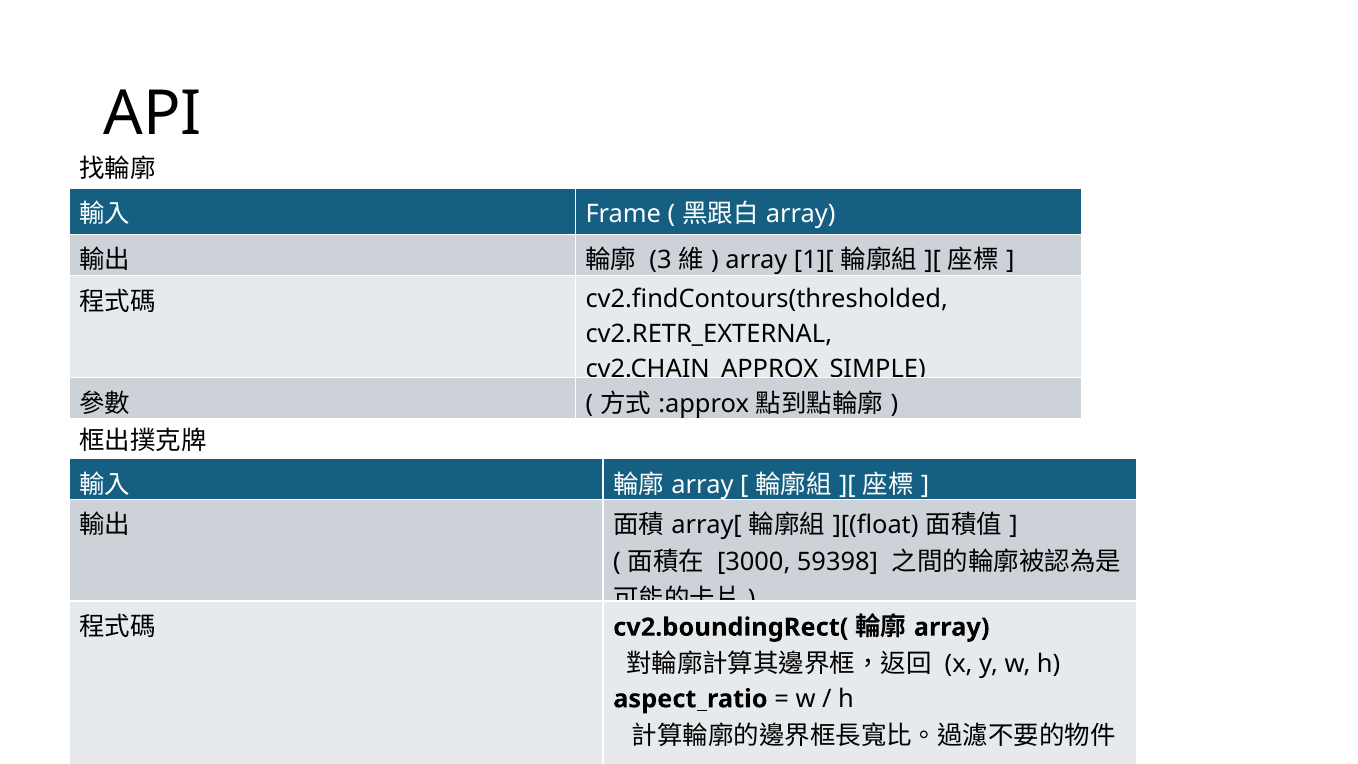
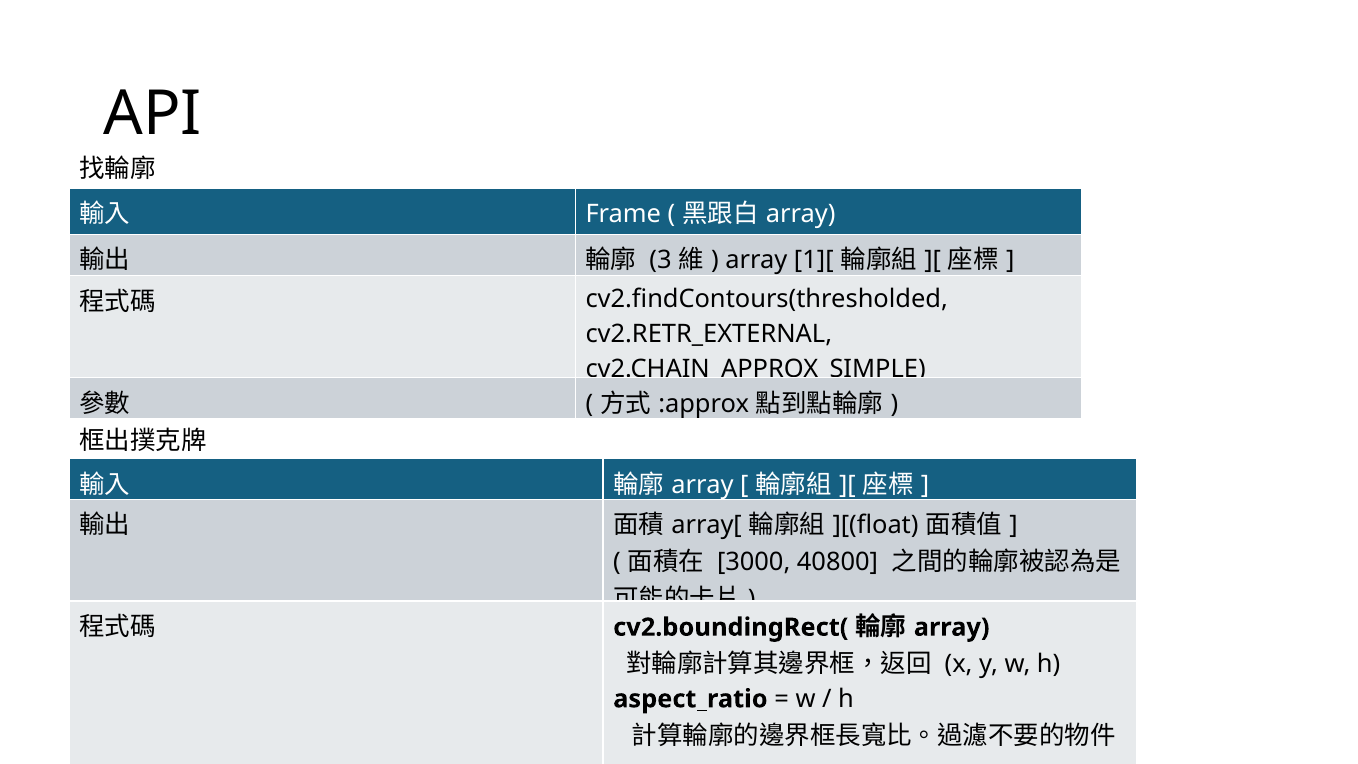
59398: 59398 -> 40800
